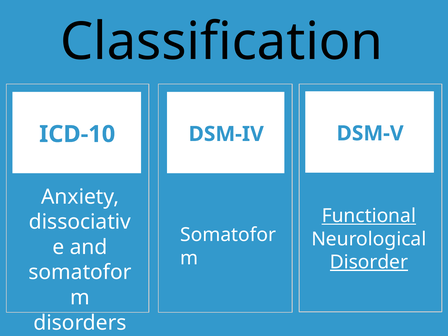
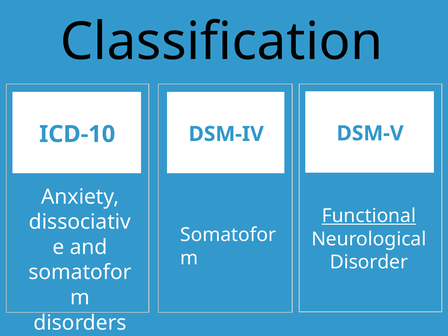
Disorder underline: present -> none
